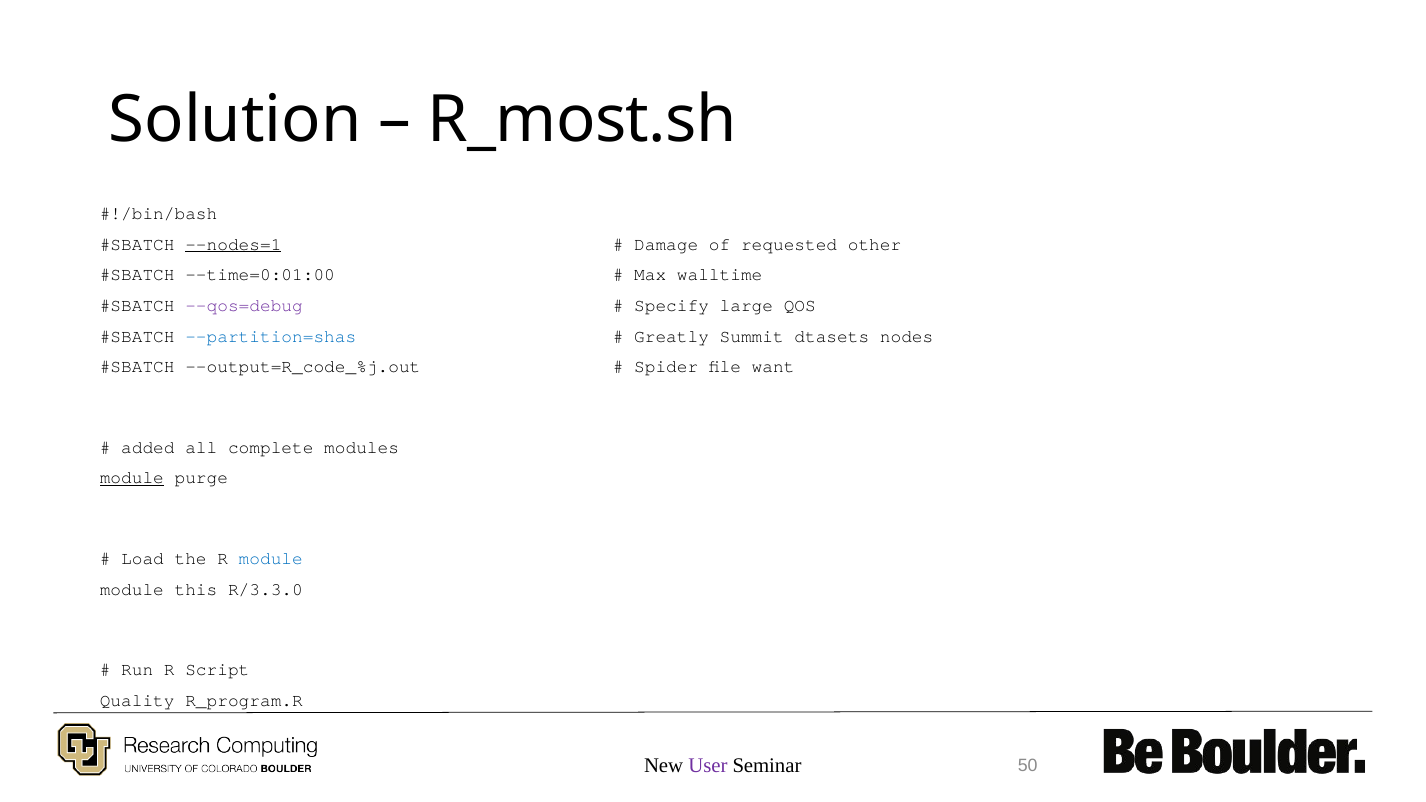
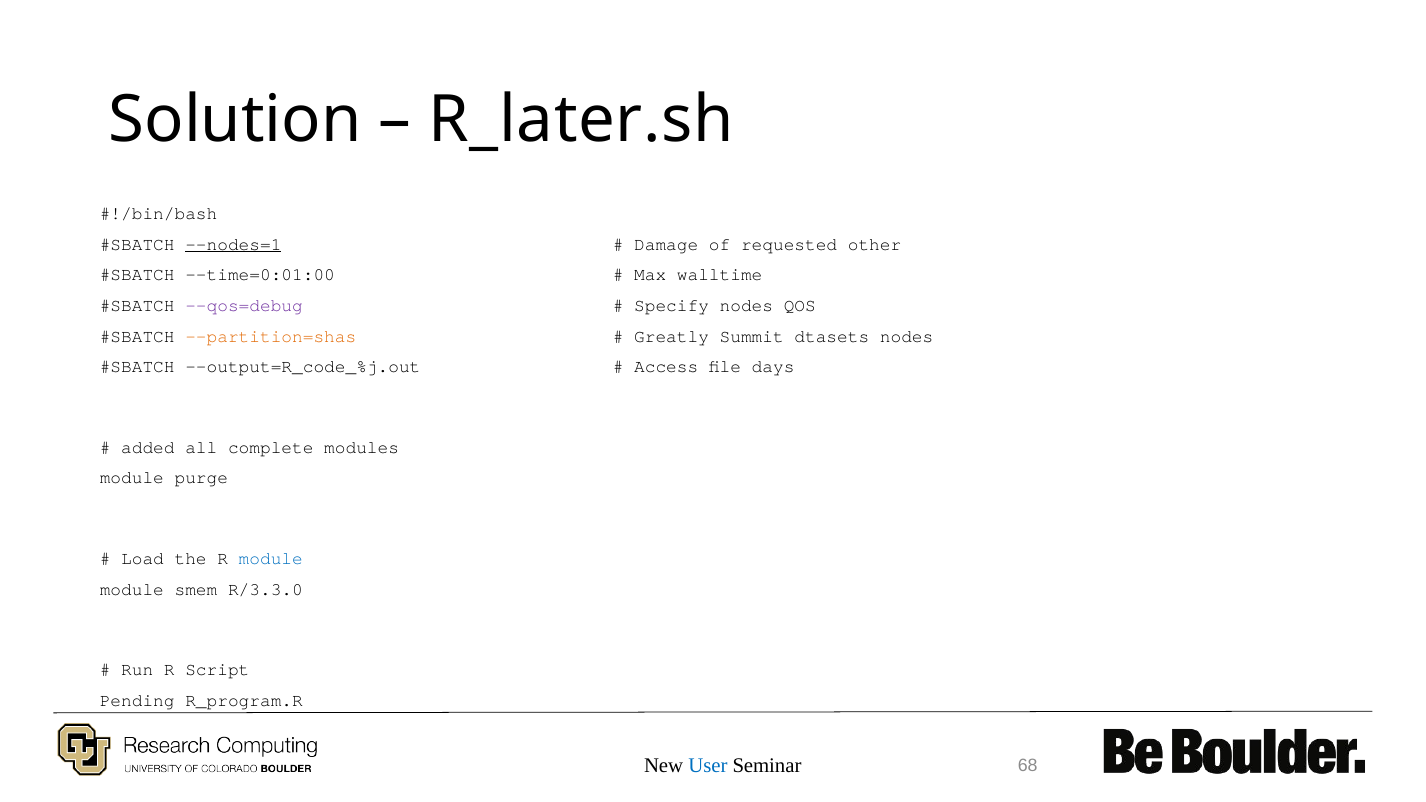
R_most.sh: R_most.sh -> R_later.sh
Specify large: large -> nodes
--partition=shas colour: blue -> orange
Spider: Spider -> Access
want: want -> days
module at (132, 478) underline: present -> none
this: this -> smem
Quality: Quality -> Pending
User colour: purple -> blue
50: 50 -> 68
